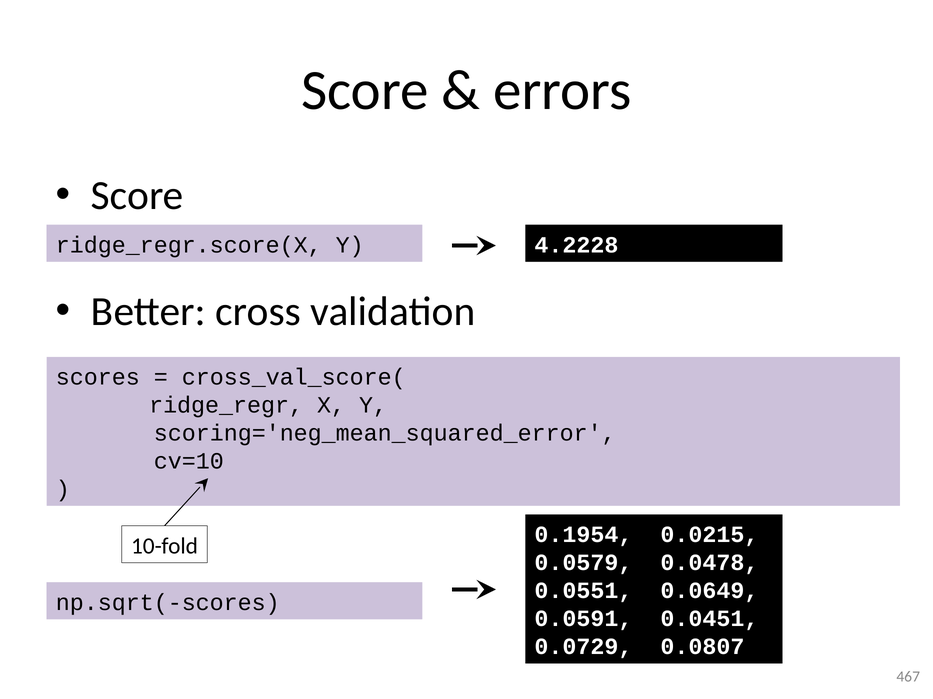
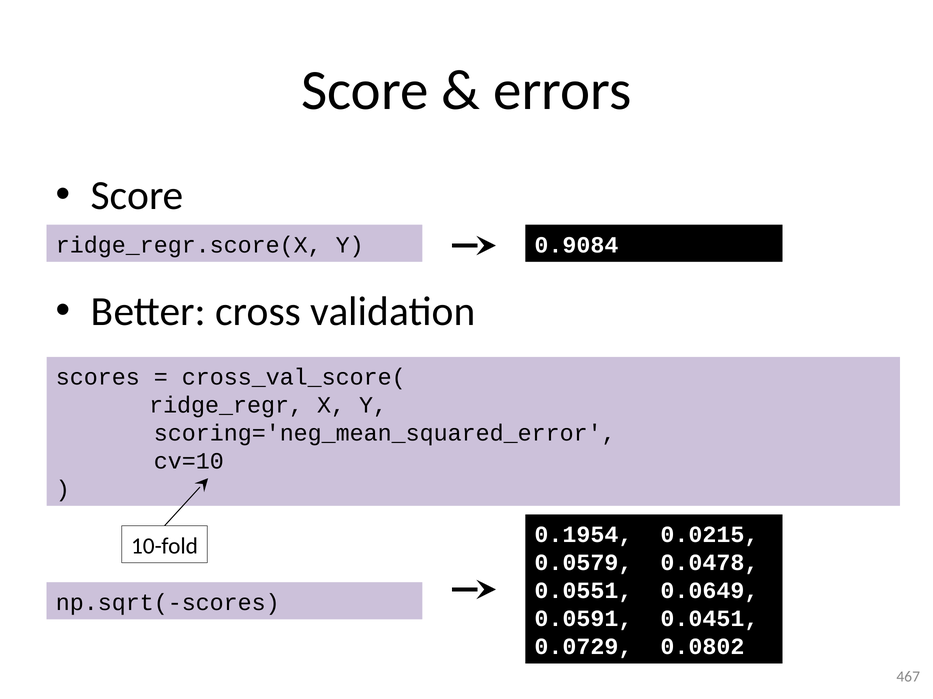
4.2228: 4.2228 -> 0.9084
0.0807: 0.0807 -> 0.0802
